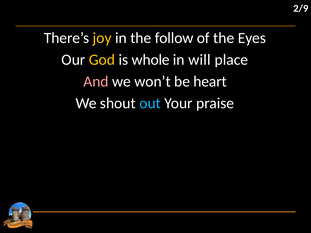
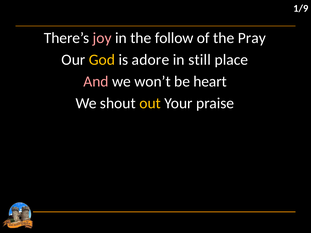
2/9: 2/9 -> 1/9
joy colour: yellow -> pink
Eyes: Eyes -> Pray
whole: whole -> adore
will: will -> still
out colour: light blue -> yellow
